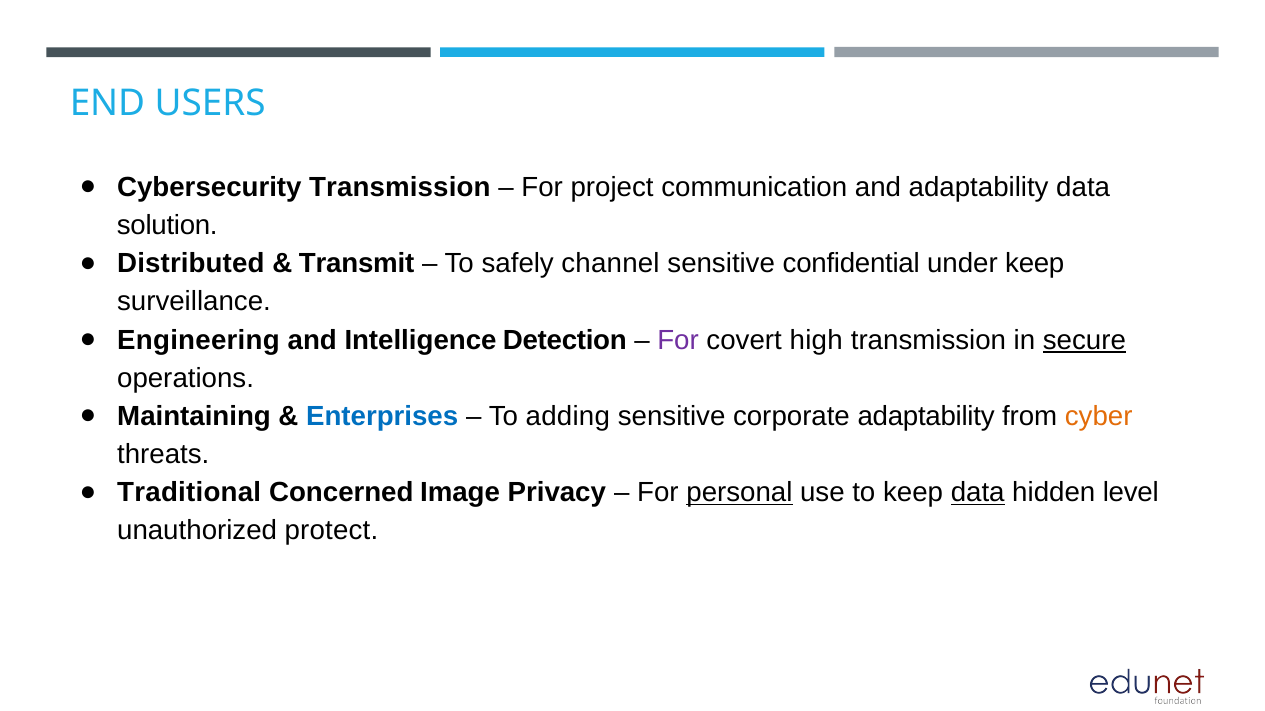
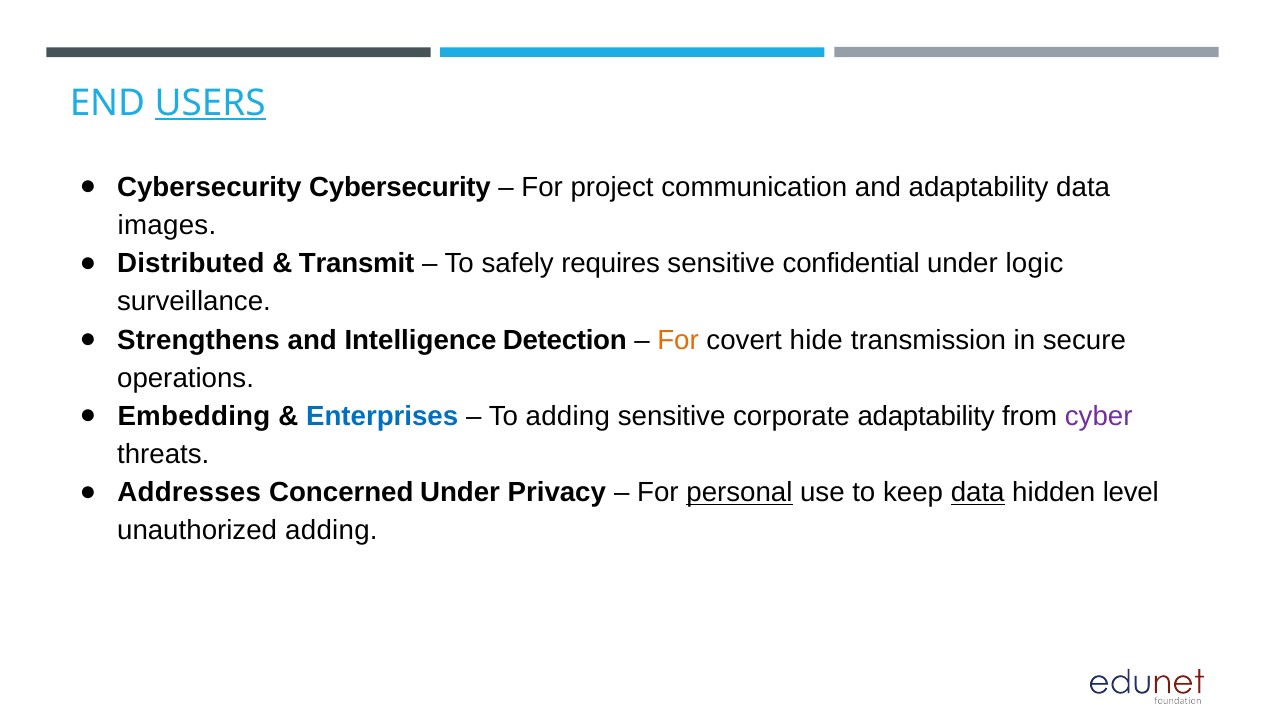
USERS underline: none -> present
Cybersecurity Transmission: Transmission -> Cybersecurity
solution: solution -> images
channel: channel -> requires
under keep: keep -> logic
Engineering: Engineering -> Strengthens
For at (678, 340) colour: purple -> orange
high: high -> hide
secure underline: present -> none
Maintaining: Maintaining -> Embedding
cyber colour: orange -> purple
Traditional: Traditional -> Addresses
Concerned Image: Image -> Under
unauthorized protect: protect -> adding
